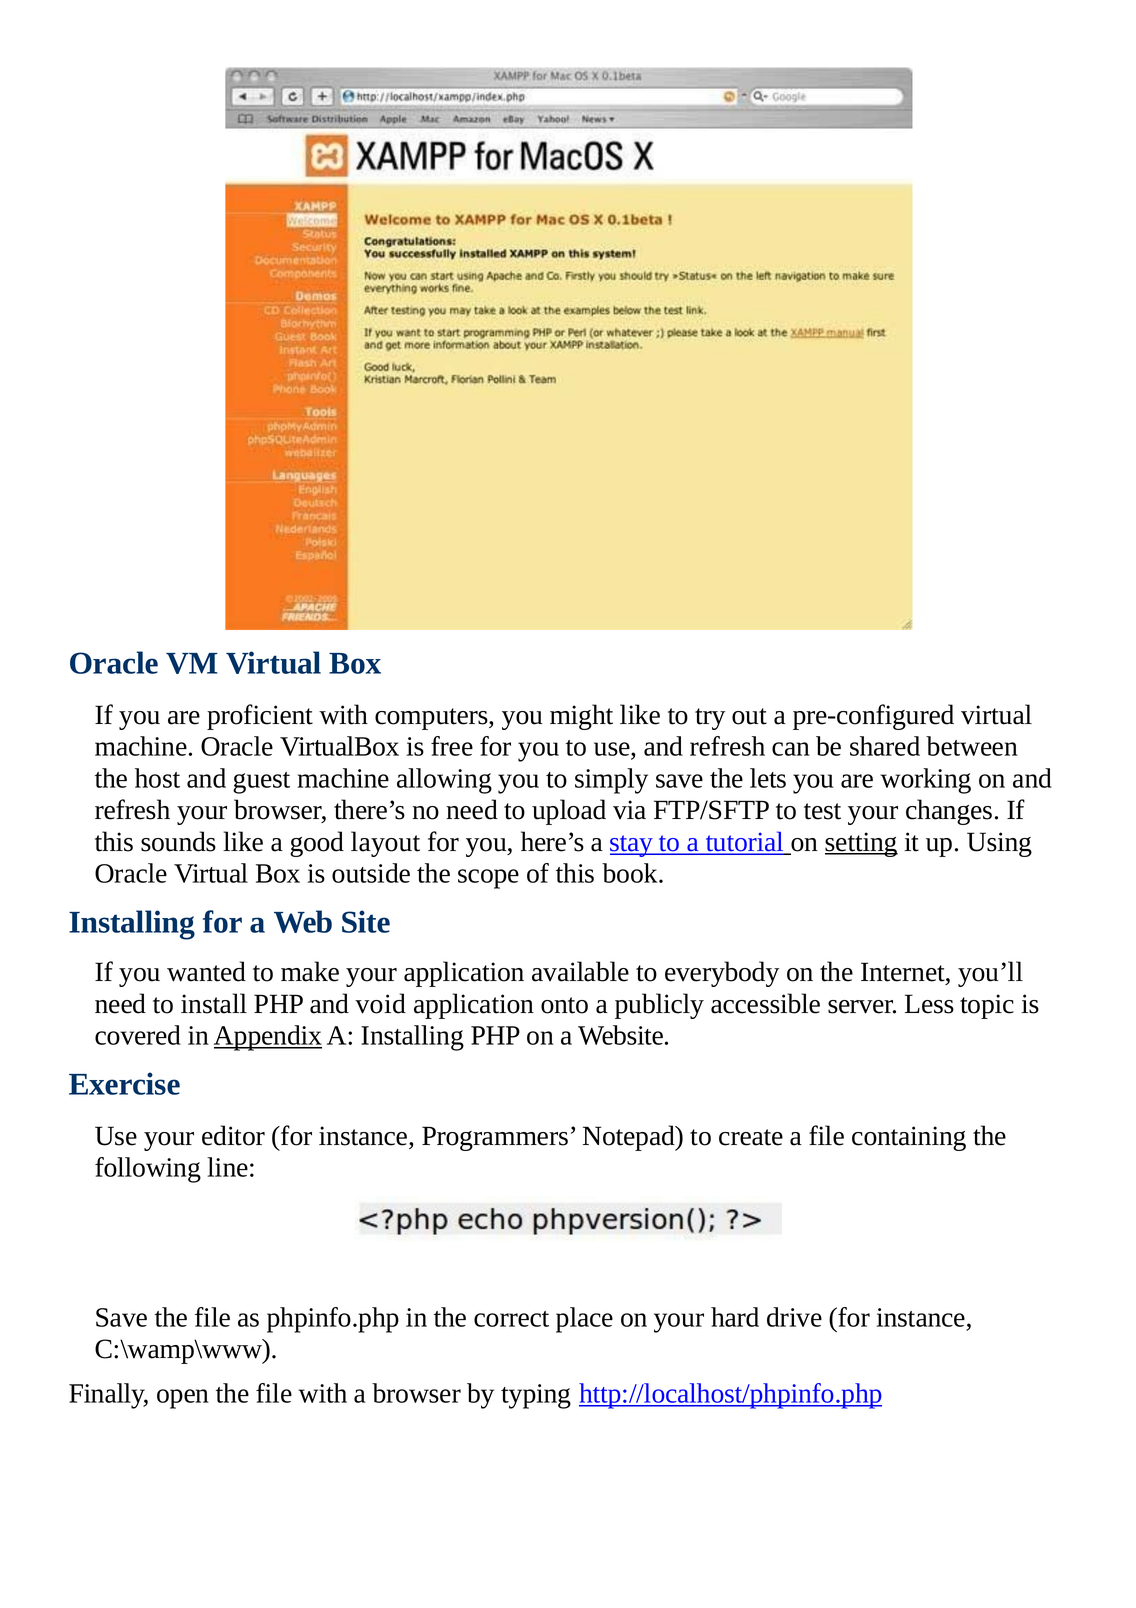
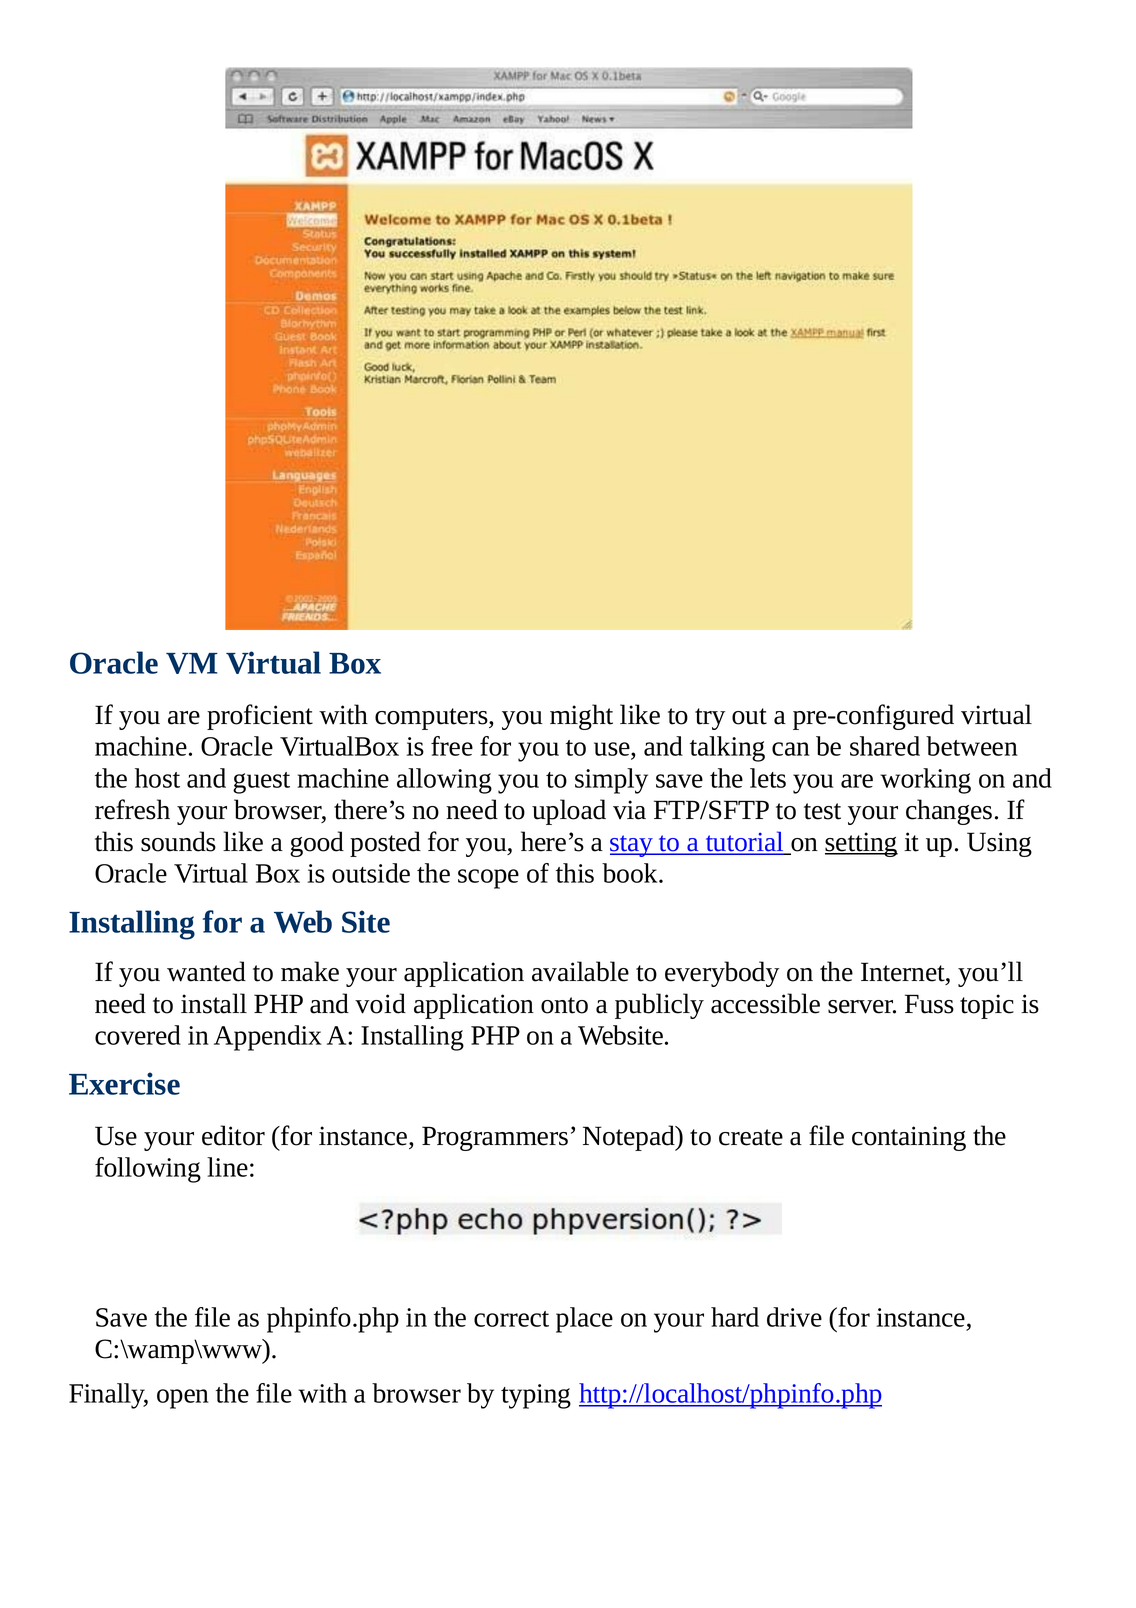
use and refresh: refresh -> talking
layout: layout -> posted
Less: Less -> Fuss
Appendix underline: present -> none
